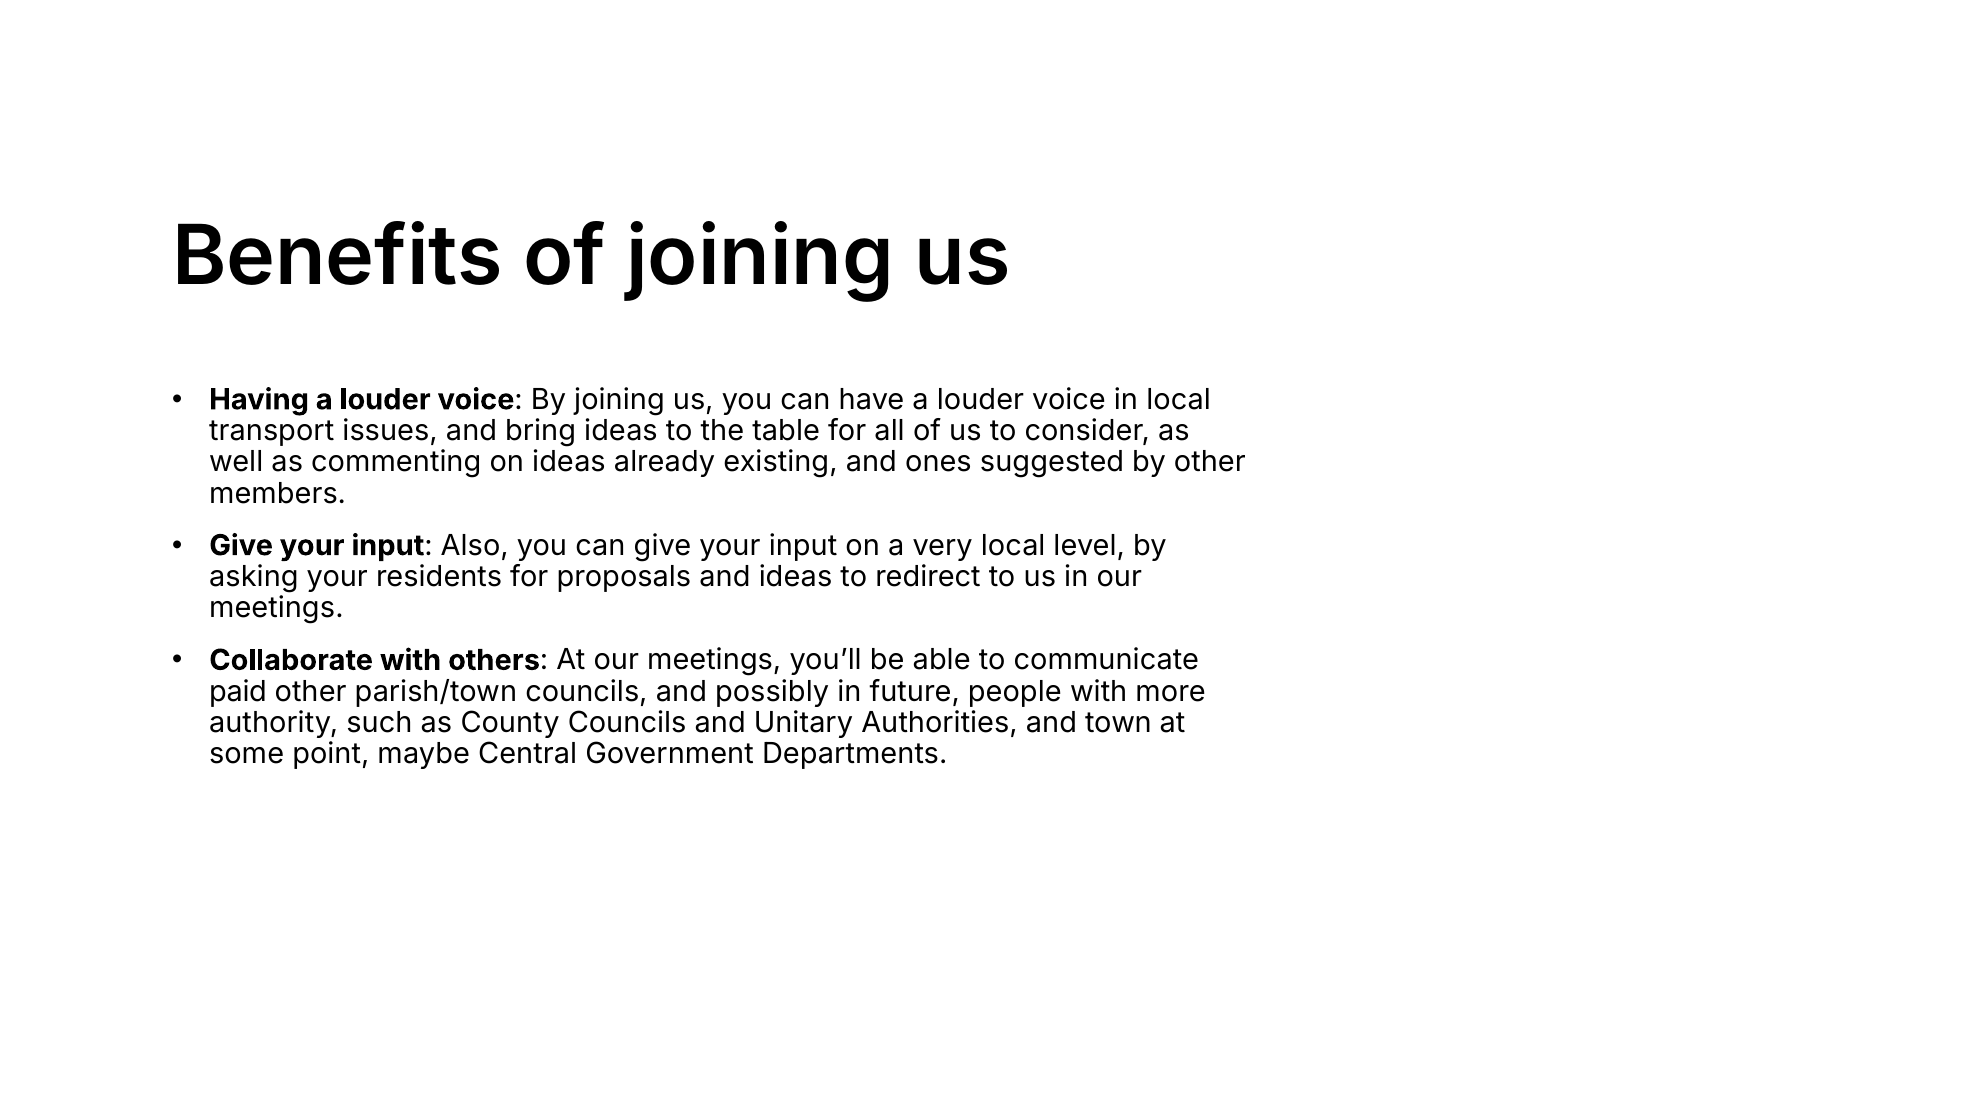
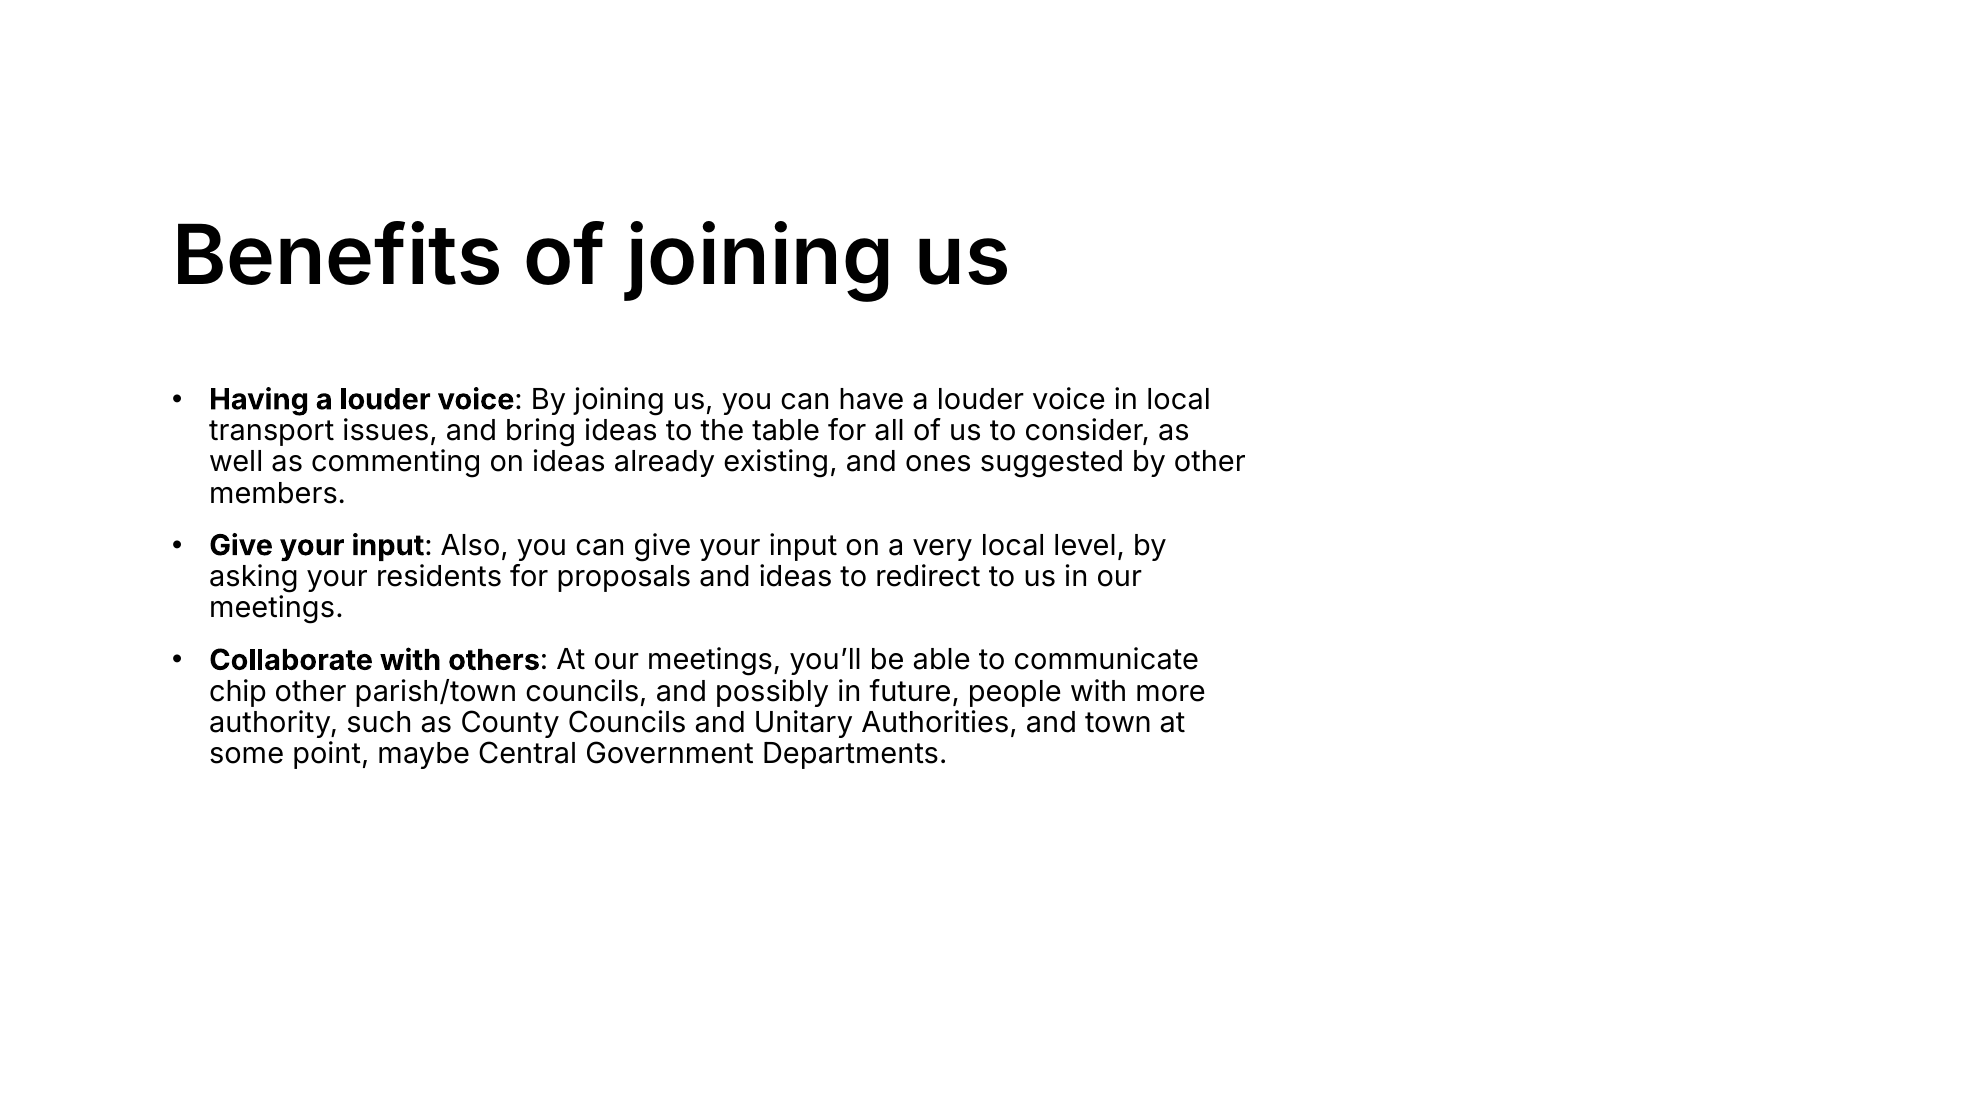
paid: paid -> chip
